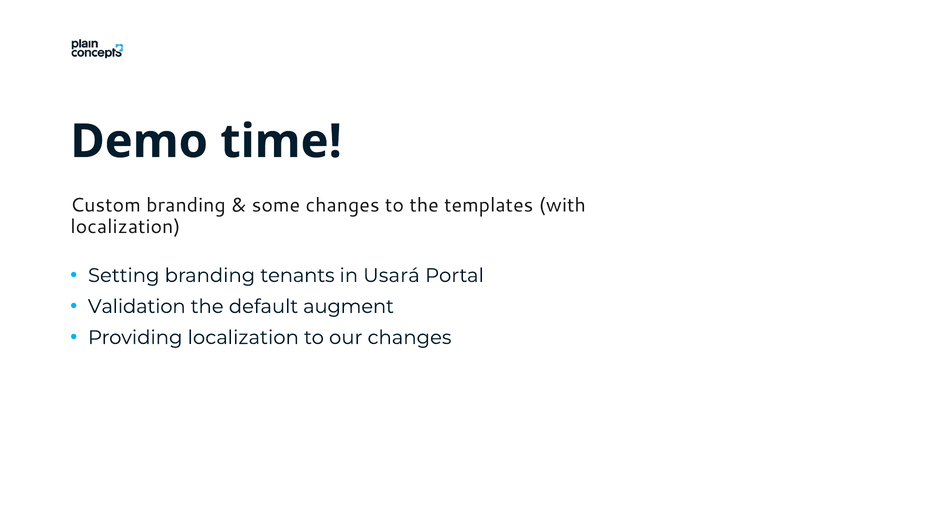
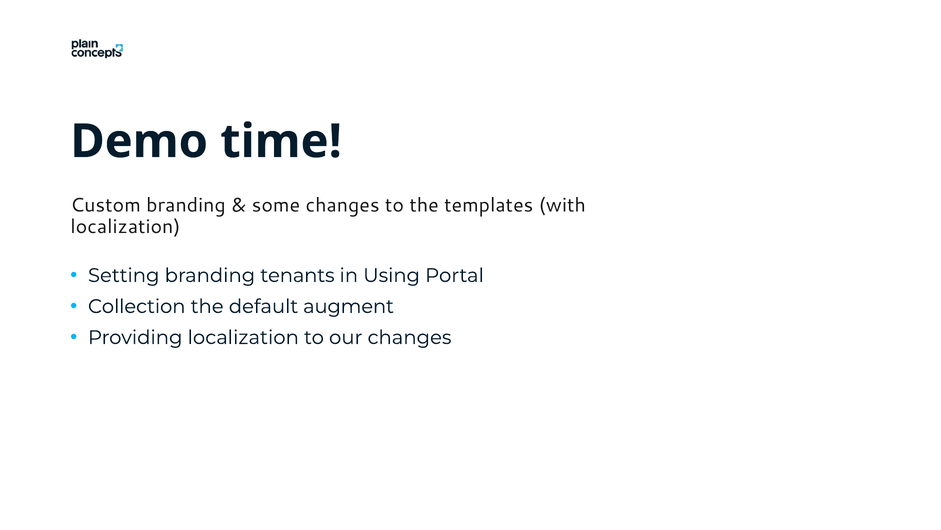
Usará: Usará -> Using
Validation: Validation -> Collection
